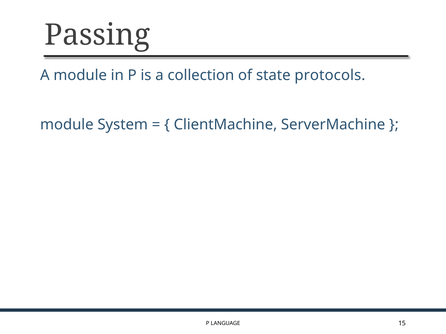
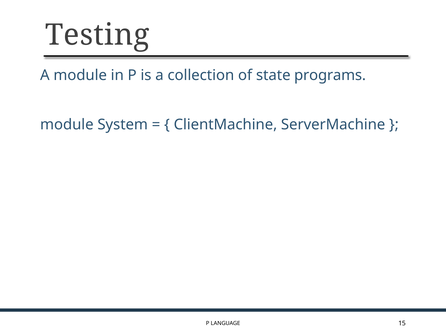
Passing: Passing -> Testing
protocols: protocols -> programs
